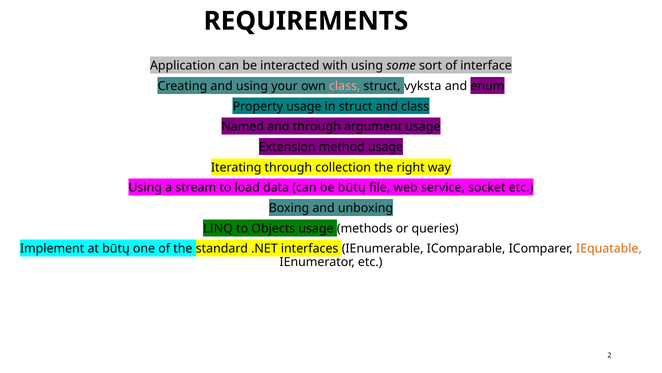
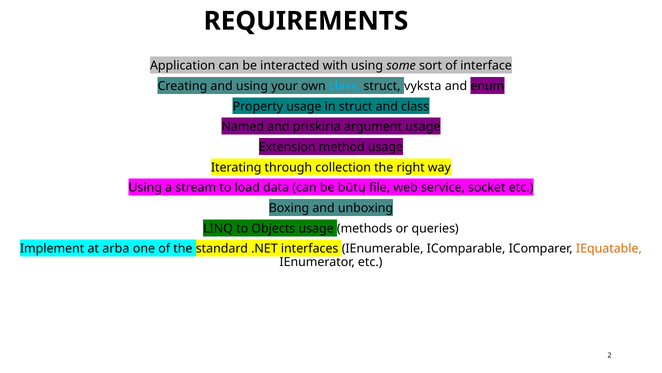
class at (345, 86) colour: pink -> light blue
and through: through -> priskiria
at būtų: būtų -> arba
